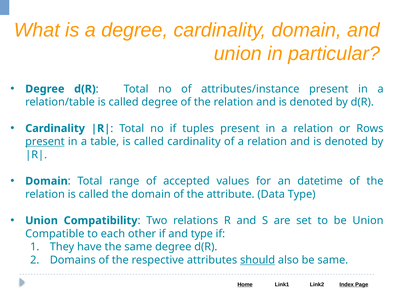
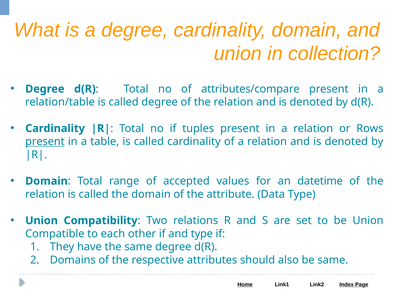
particular: particular -> collection
attributes/instance: attributes/instance -> attributes/compare
should underline: present -> none
